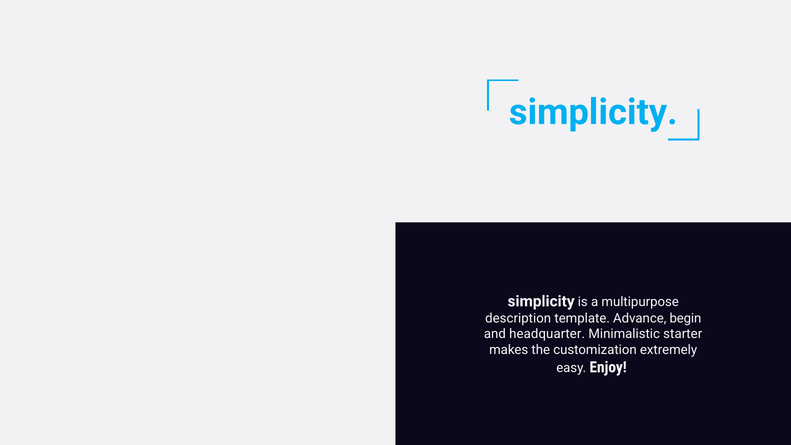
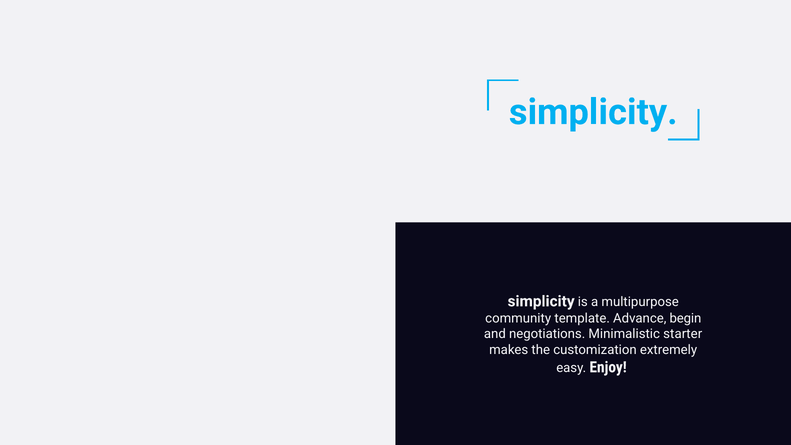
description: description -> community
headquarter: headquarter -> negotiations
